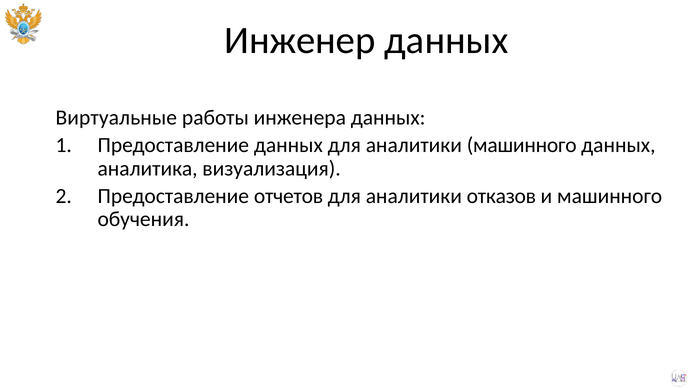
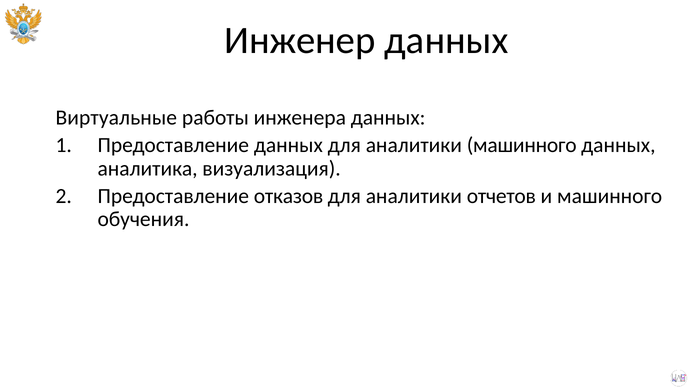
отчетов: отчетов -> отказов
отказов: отказов -> отчетов
